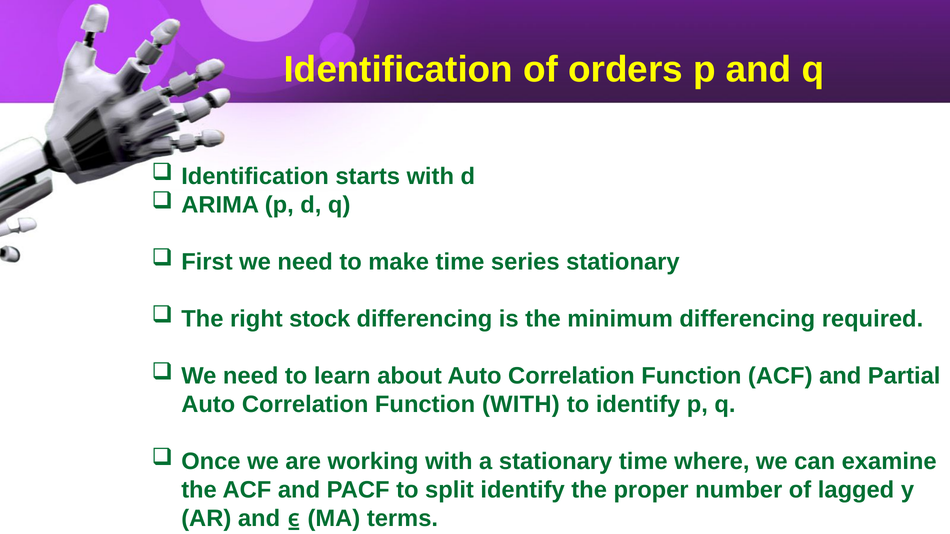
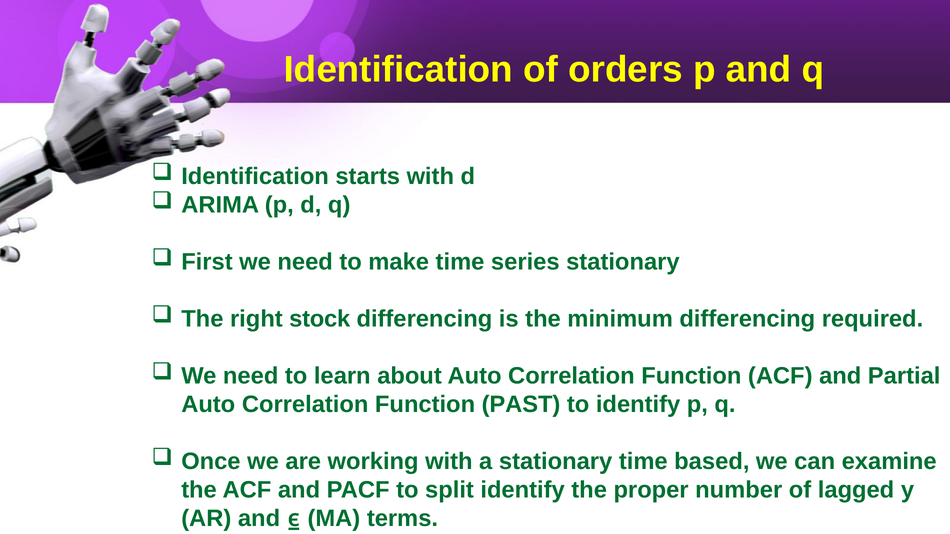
Function WITH: WITH -> PAST
where: where -> based
